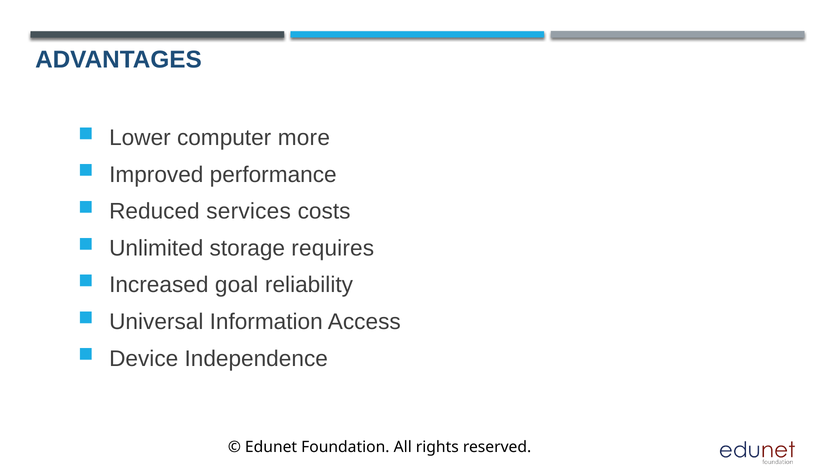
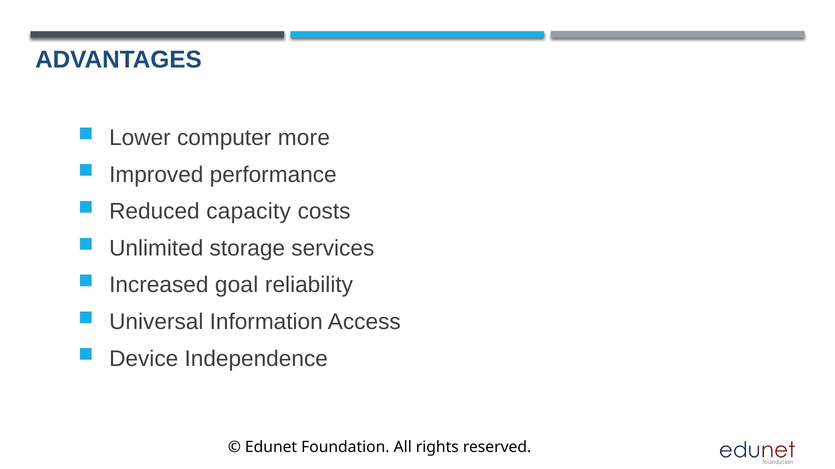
services: services -> capacity
requires: requires -> services
